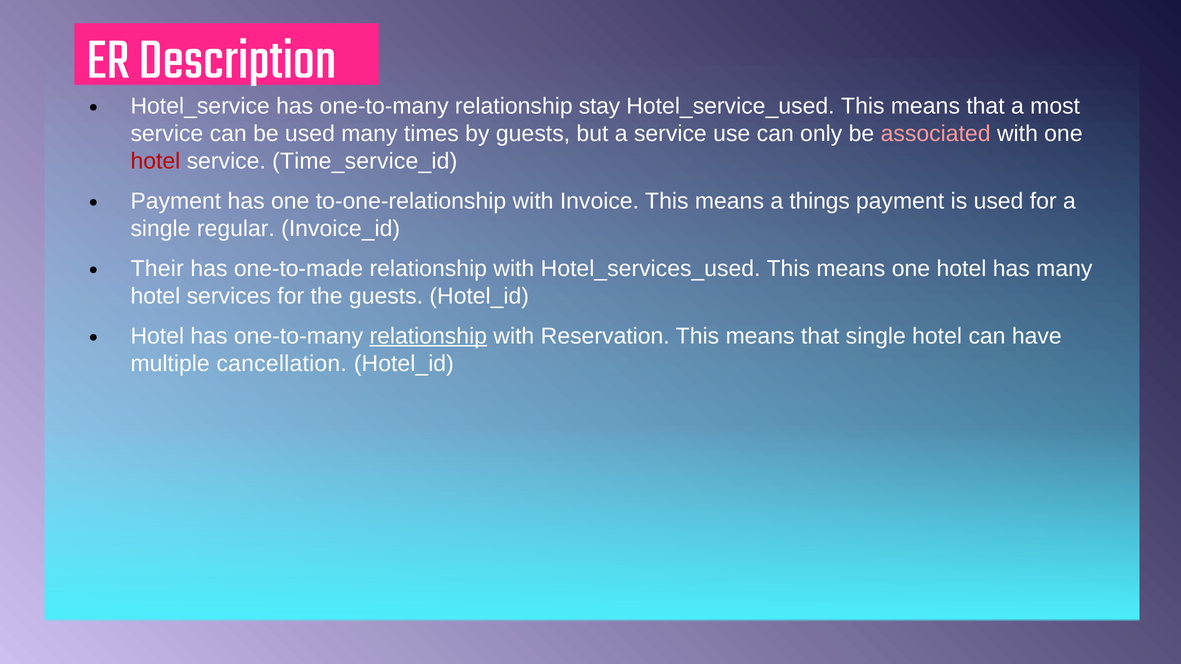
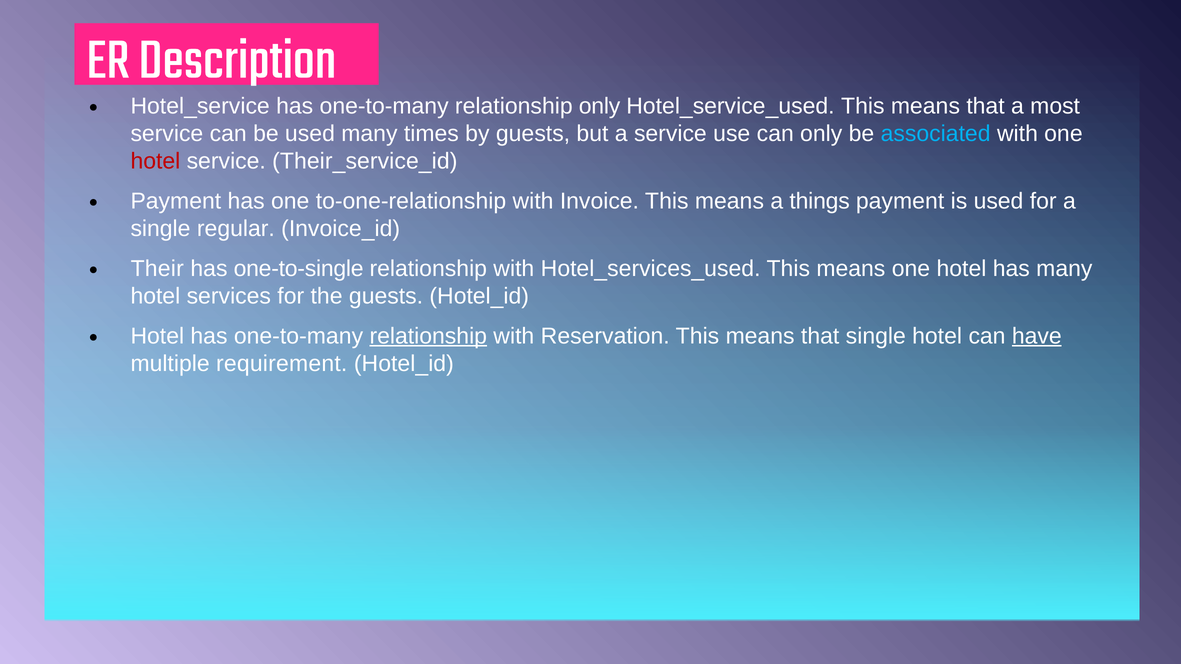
relationship stay: stay -> only
associated colour: pink -> light blue
Time_service_id: Time_service_id -> Their_service_id
one-to-made: one-to-made -> one-to-single
have underline: none -> present
cancellation: cancellation -> requirement
